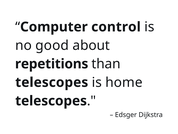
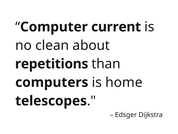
control: control -> current
good: good -> clean
telescopes at (52, 82): telescopes -> computers
